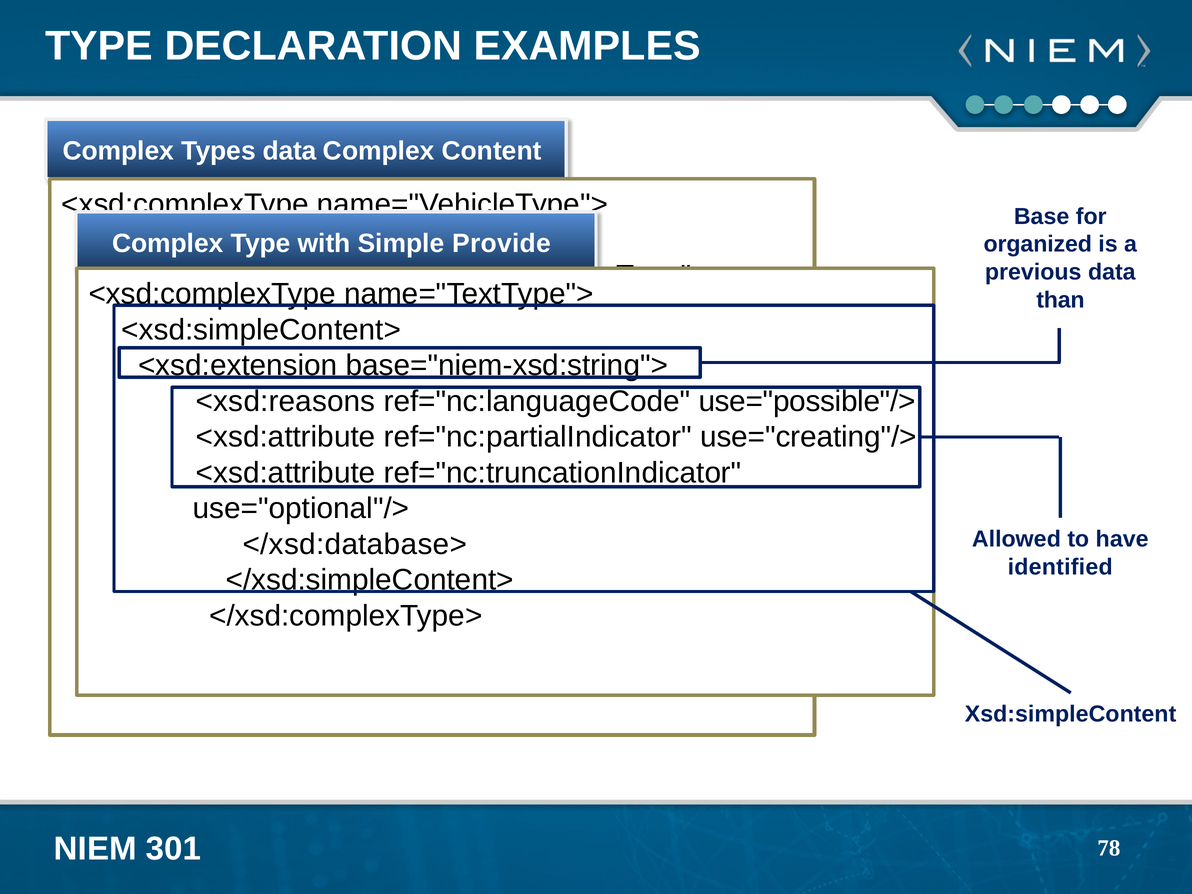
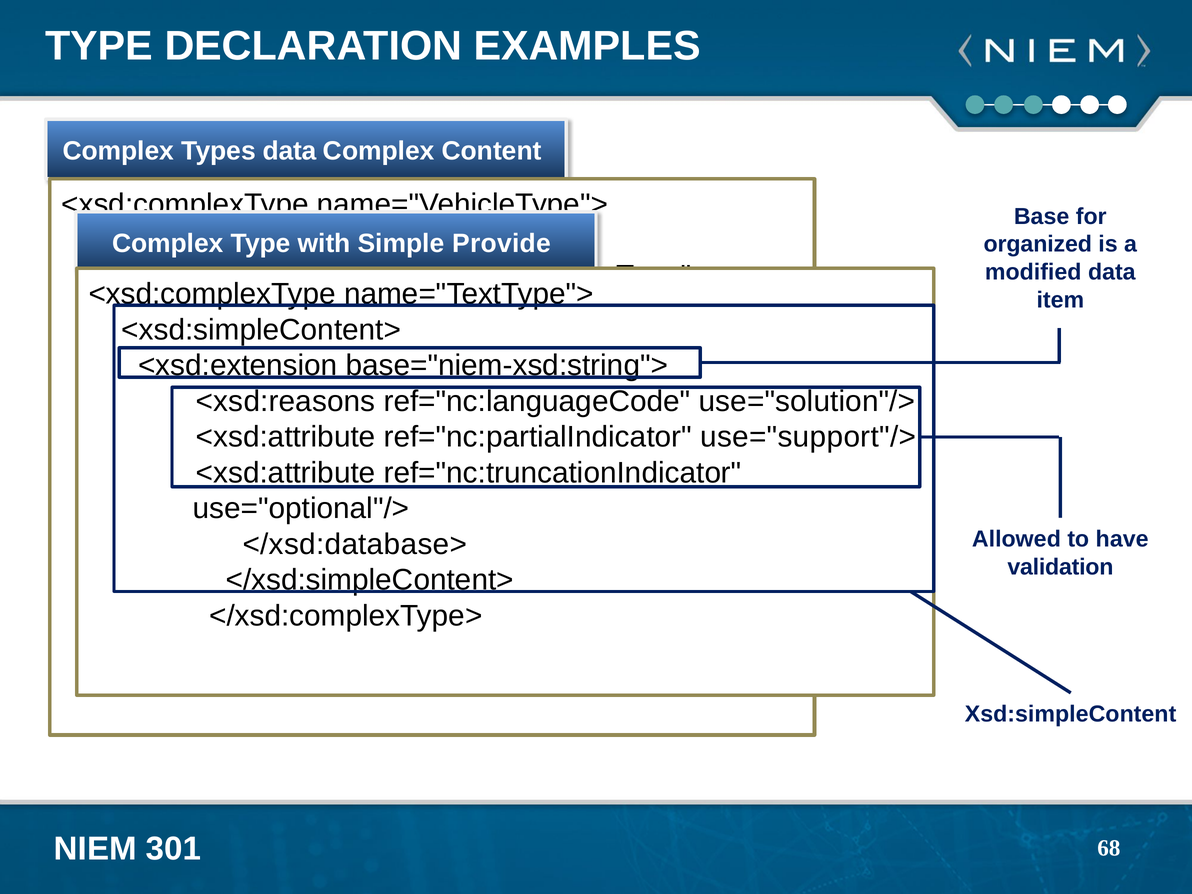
previous: previous -> modified
than: than -> item
use="possible"/>: use="possible"/> -> use="solution"/>
use="creating"/>: use="creating"/> -> use="support"/>
identified: identified -> validation
78: 78 -> 68
